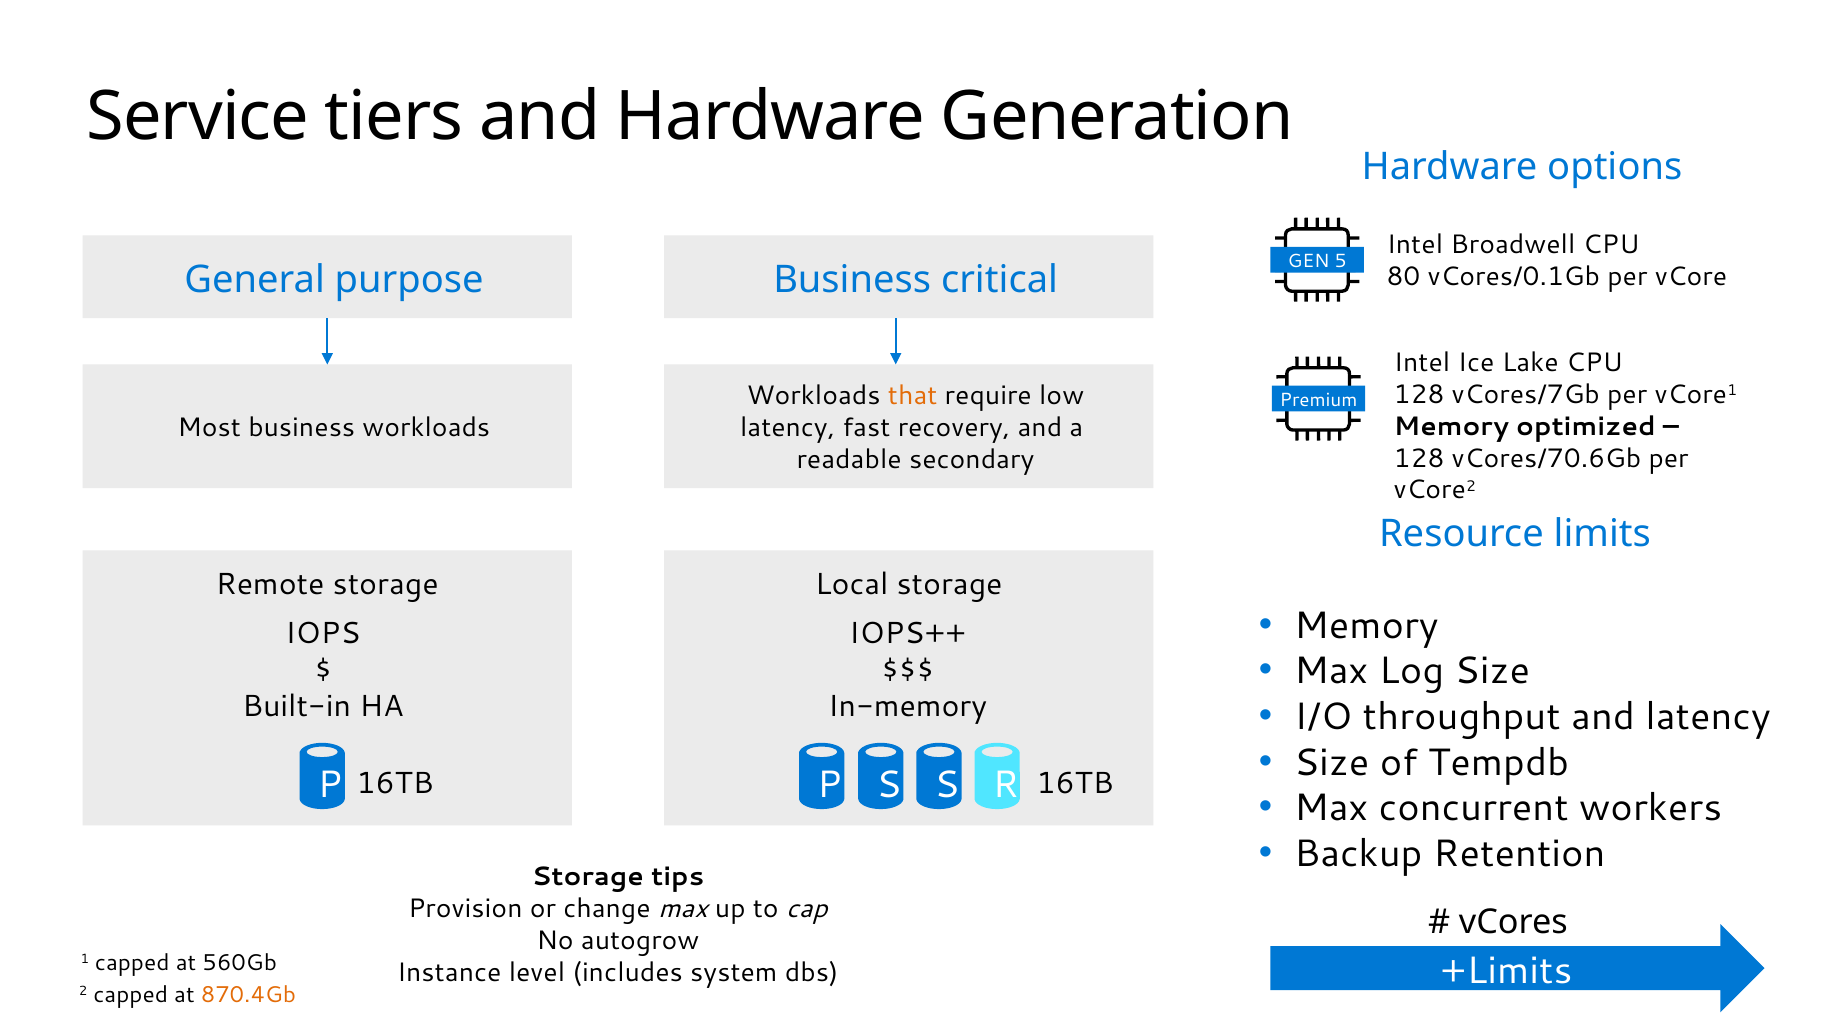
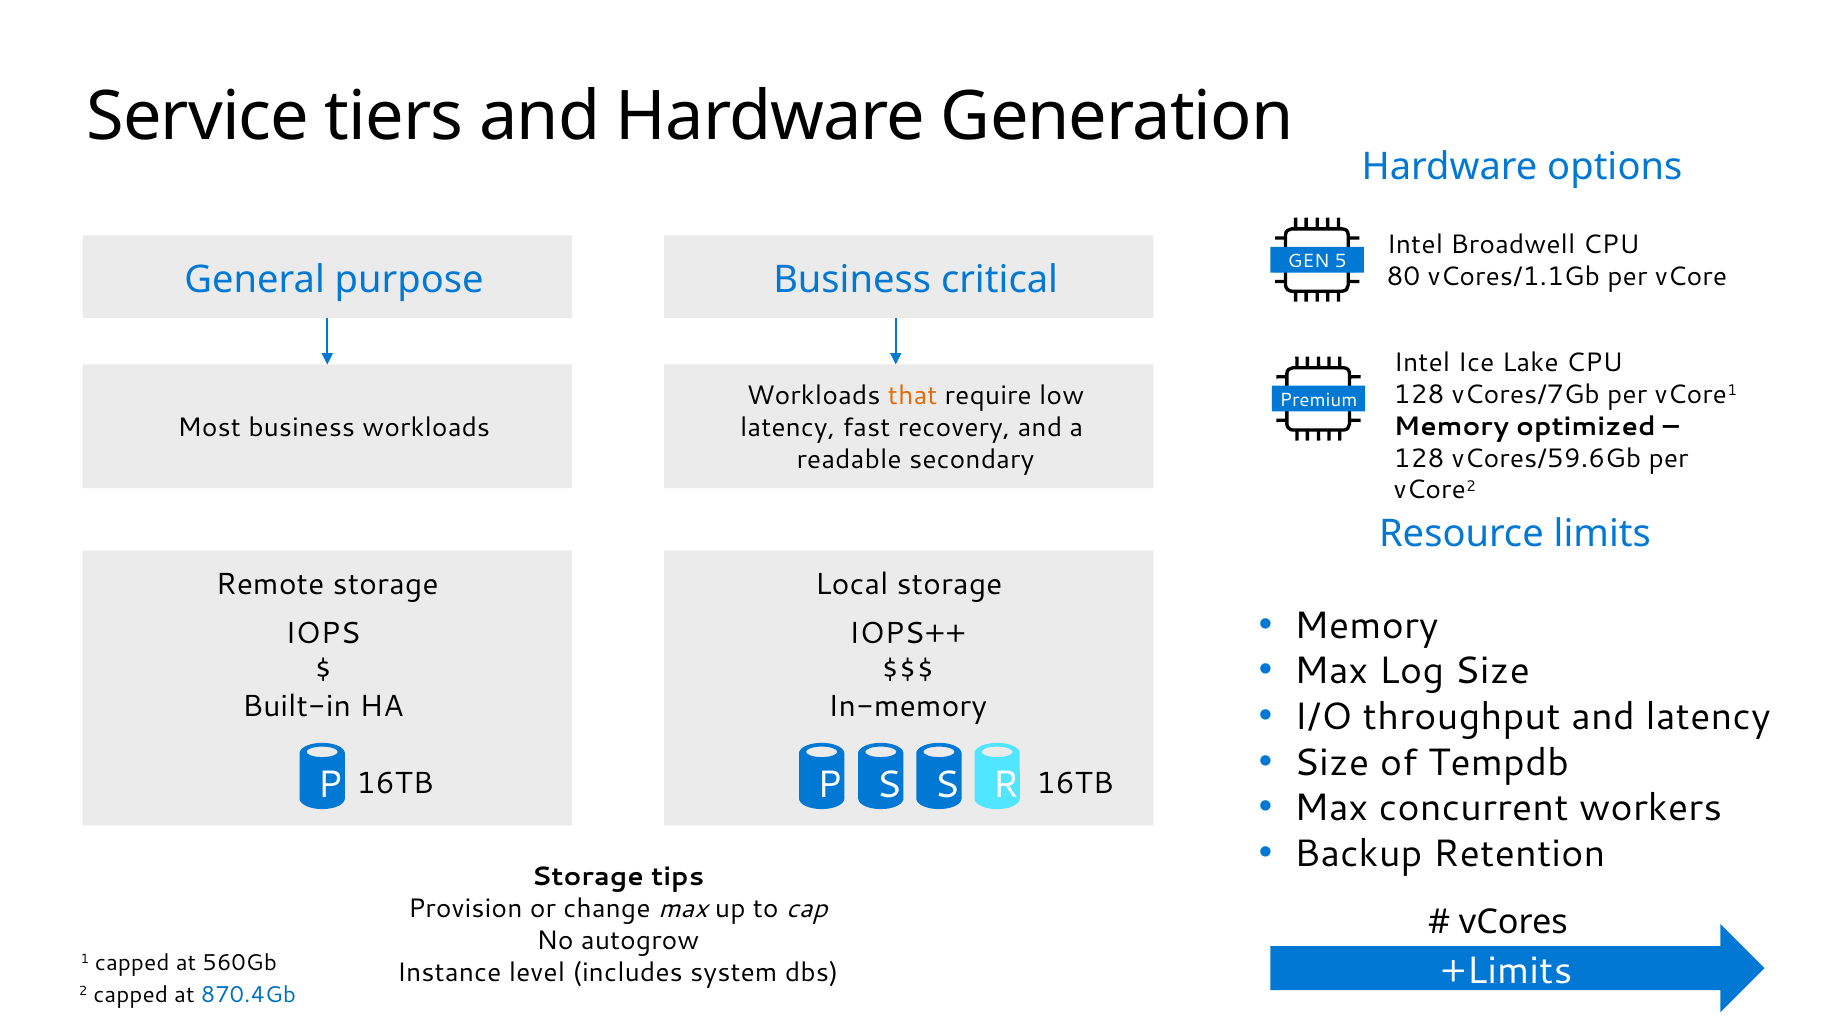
vCores/0.1Gb: vCores/0.1Gb -> vCores/1.1Gb
vCores/70.6Gb: vCores/70.6Gb -> vCores/59.6Gb
870.4Gb colour: orange -> blue
